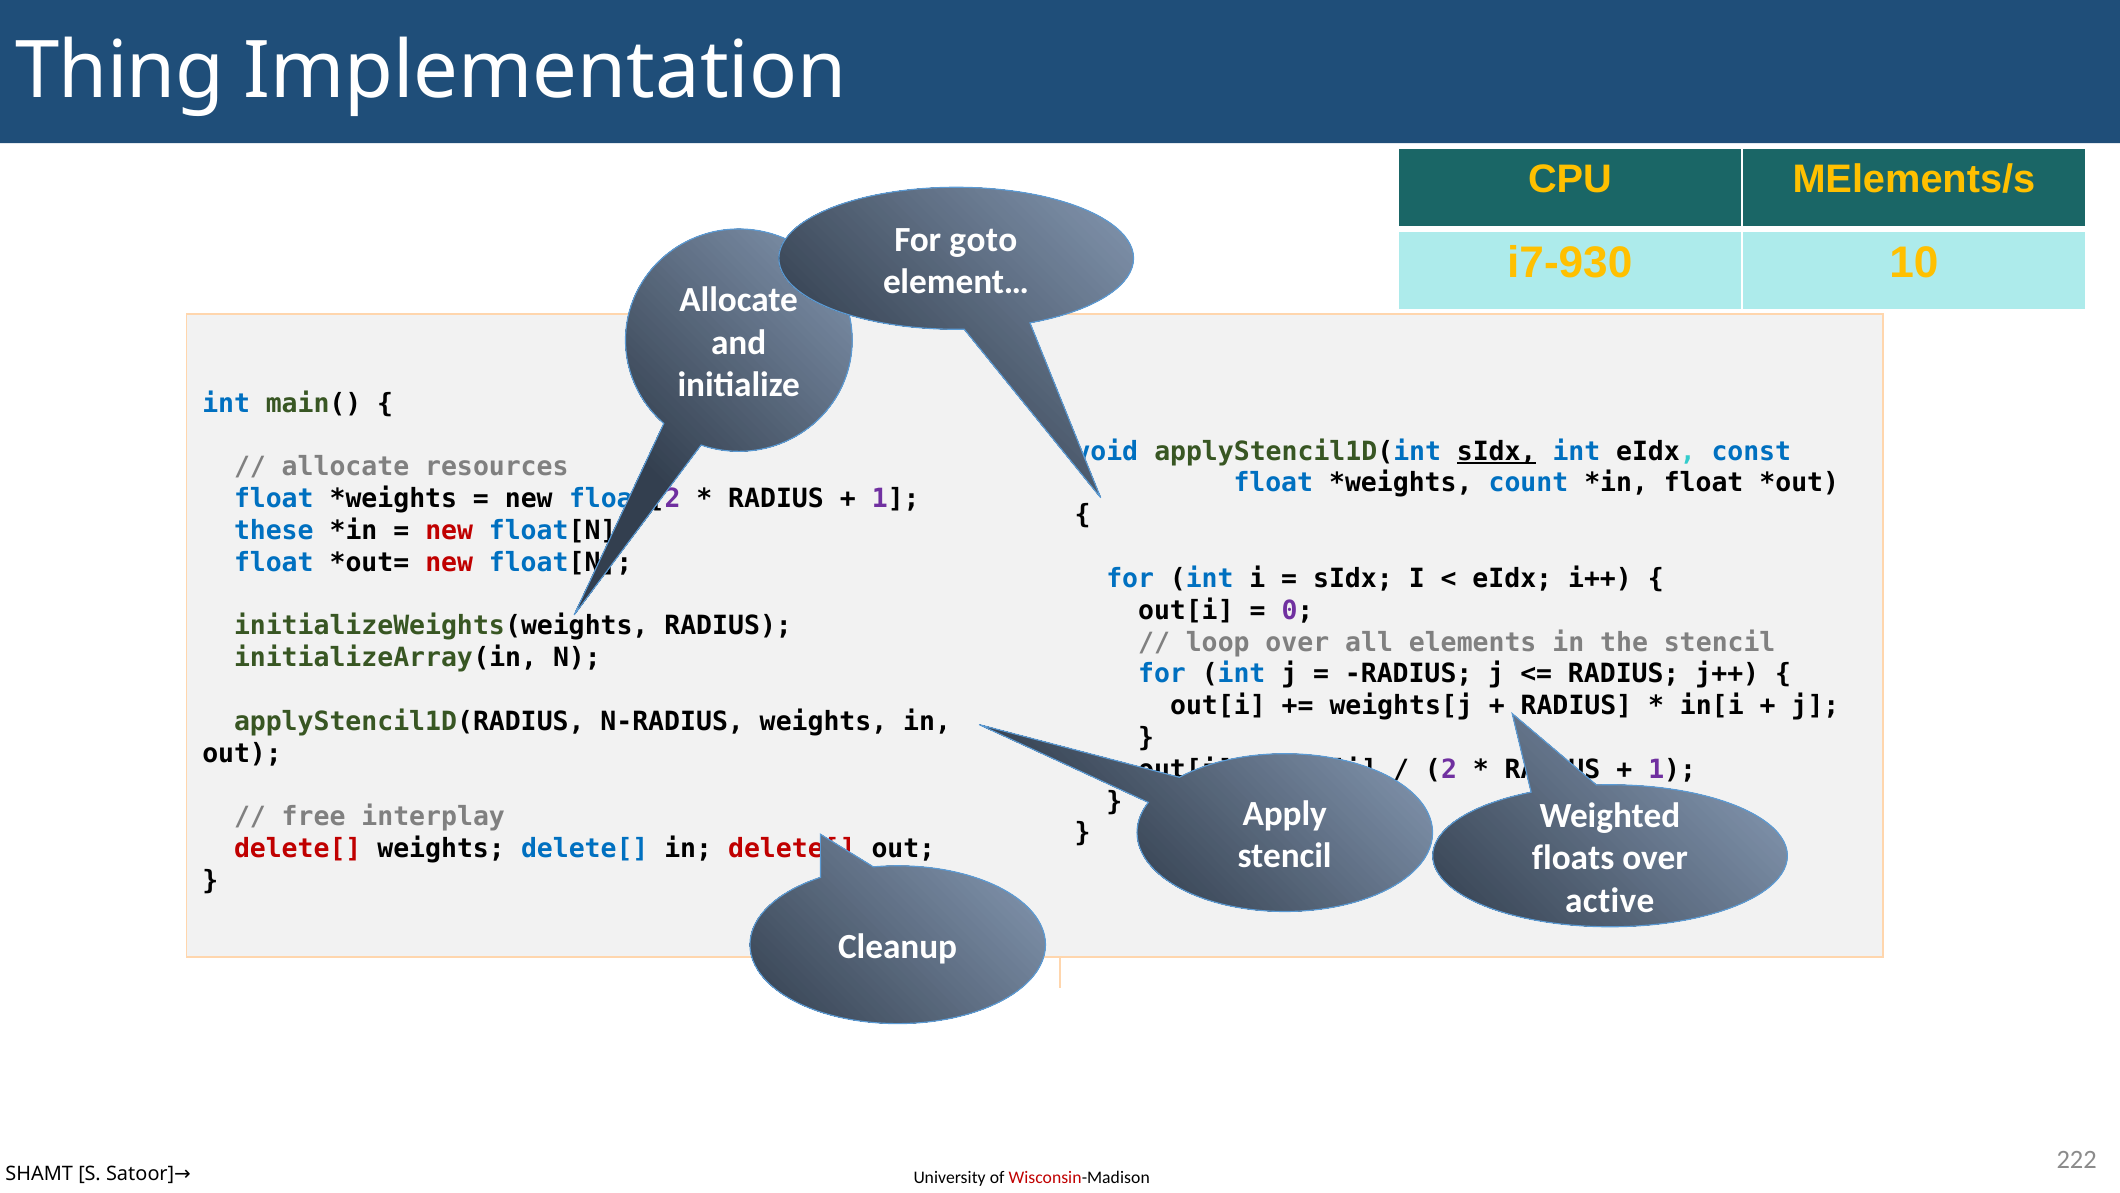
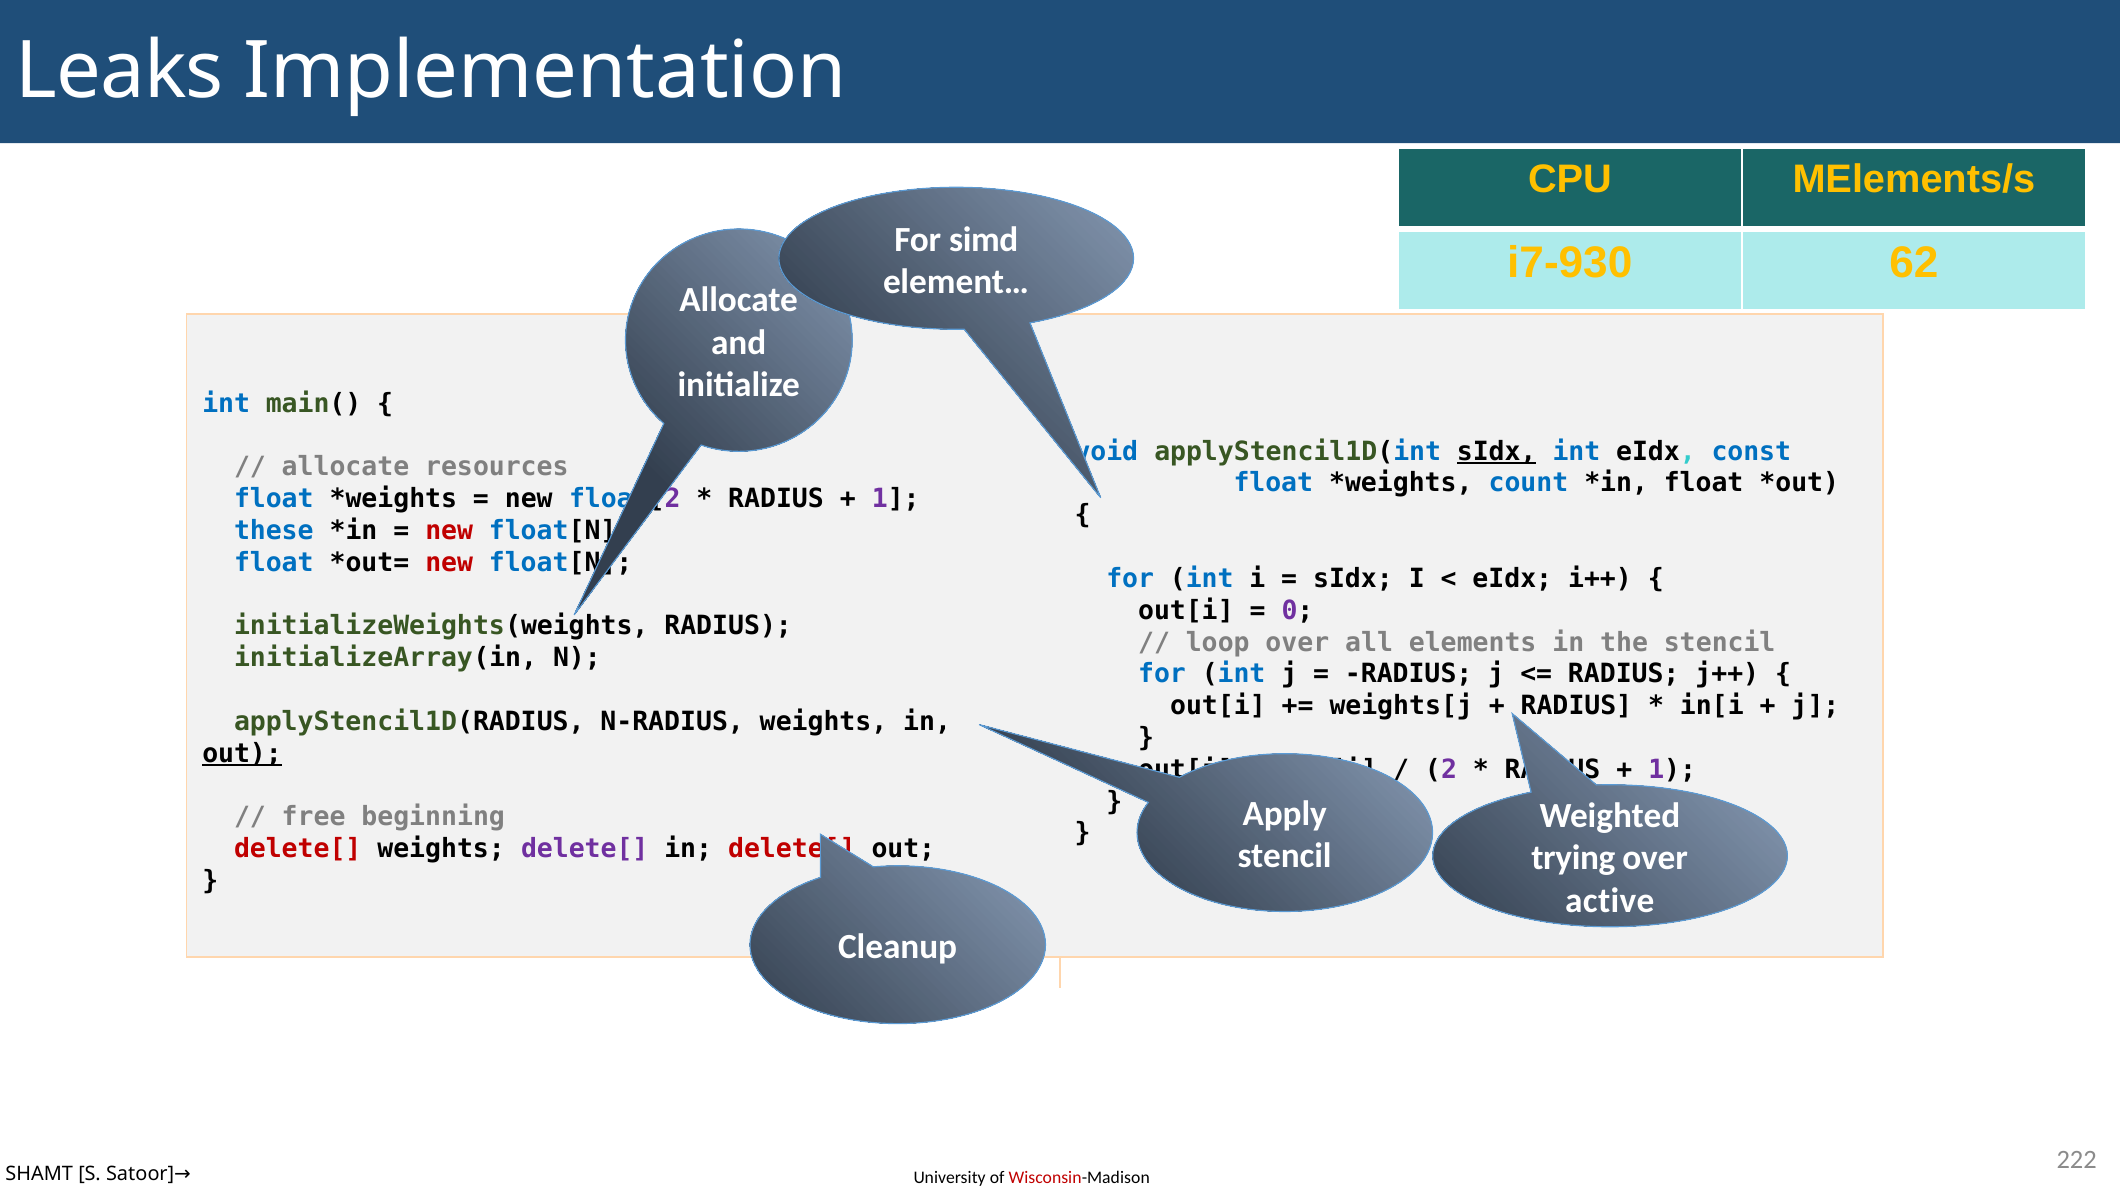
Thing: Thing -> Leaks
goto: goto -> simd
10: 10 -> 62
out at (242, 753) underline: none -> present
interplay: interplay -> beginning
delete[ at (585, 848) colour: blue -> purple
floats: floats -> trying
